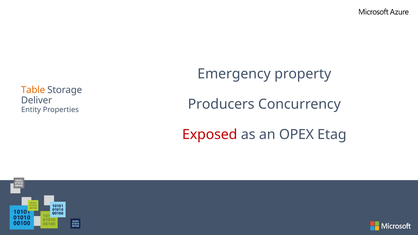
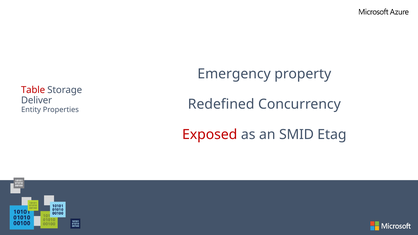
Table colour: orange -> red
Producers: Producers -> Redefined
OPEX: OPEX -> SMID
